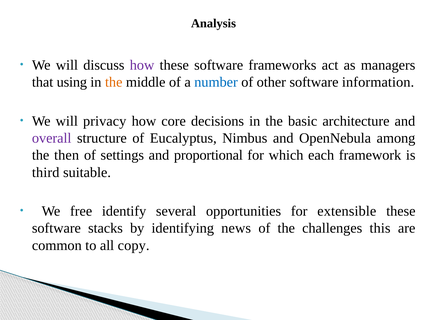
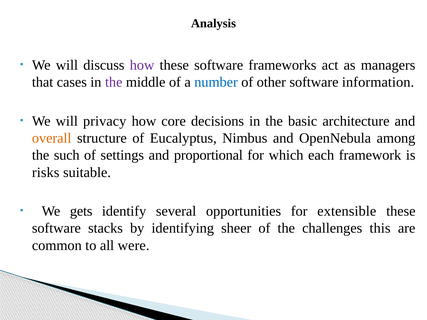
using: using -> cases
the at (114, 82) colour: orange -> purple
overall colour: purple -> orange
then: then -> such
third: third -> risks
free: free -> gets
news: news -> sheer
copy: copy -> were
